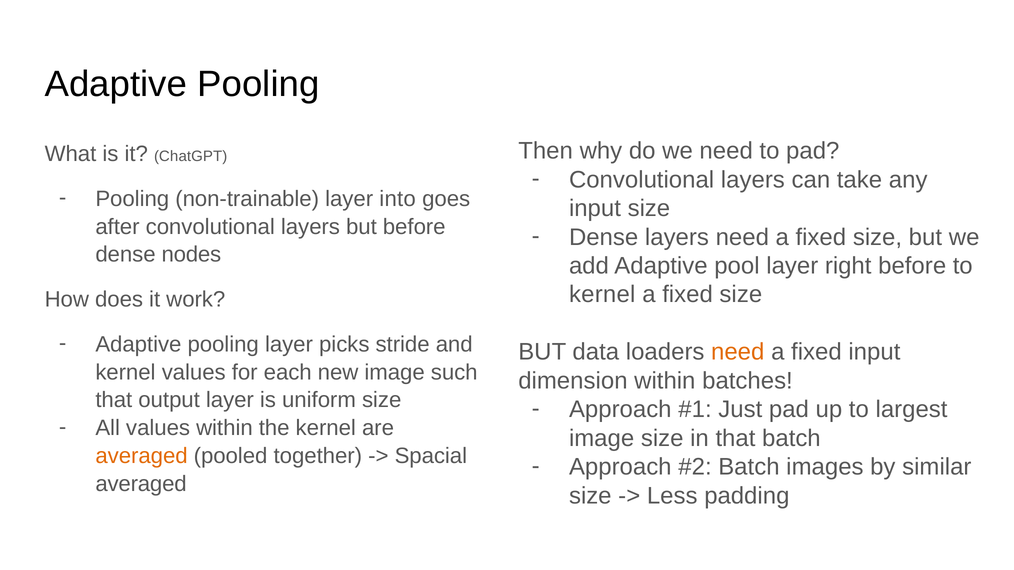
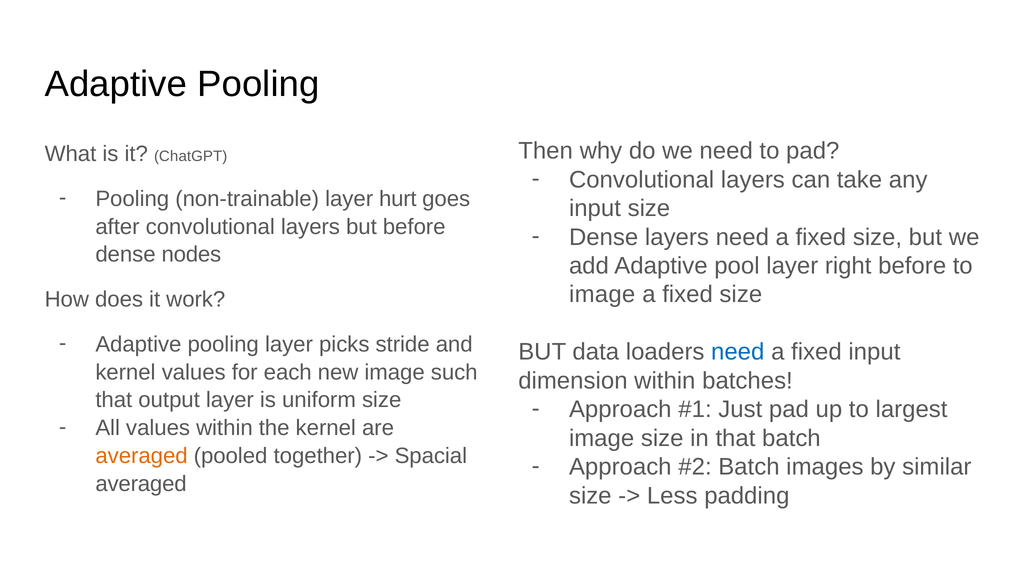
into: into -> hurt
kernel at (602, 295): kernel -> image
need at (738, 352) colour: orange -> blue
